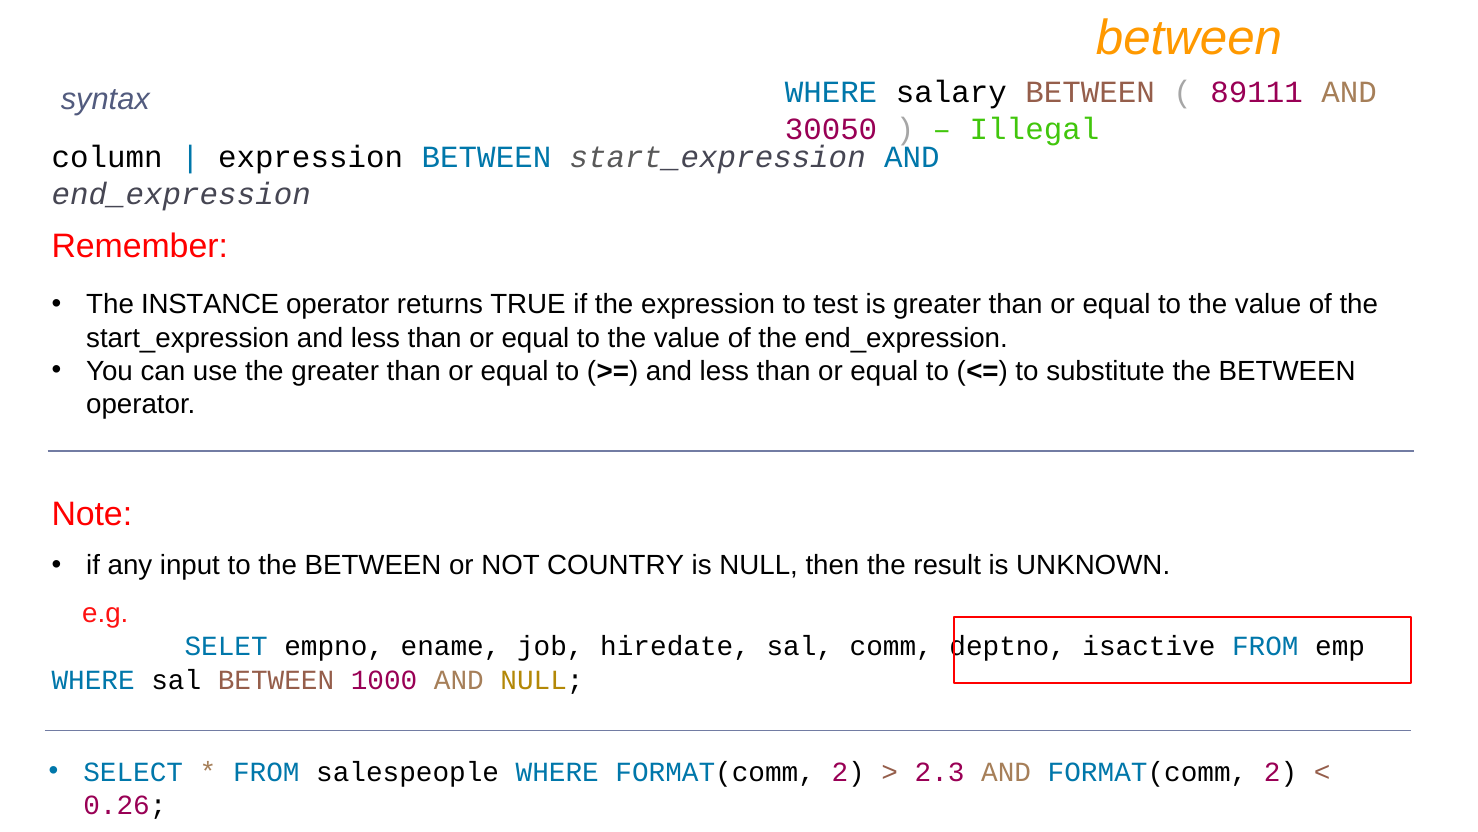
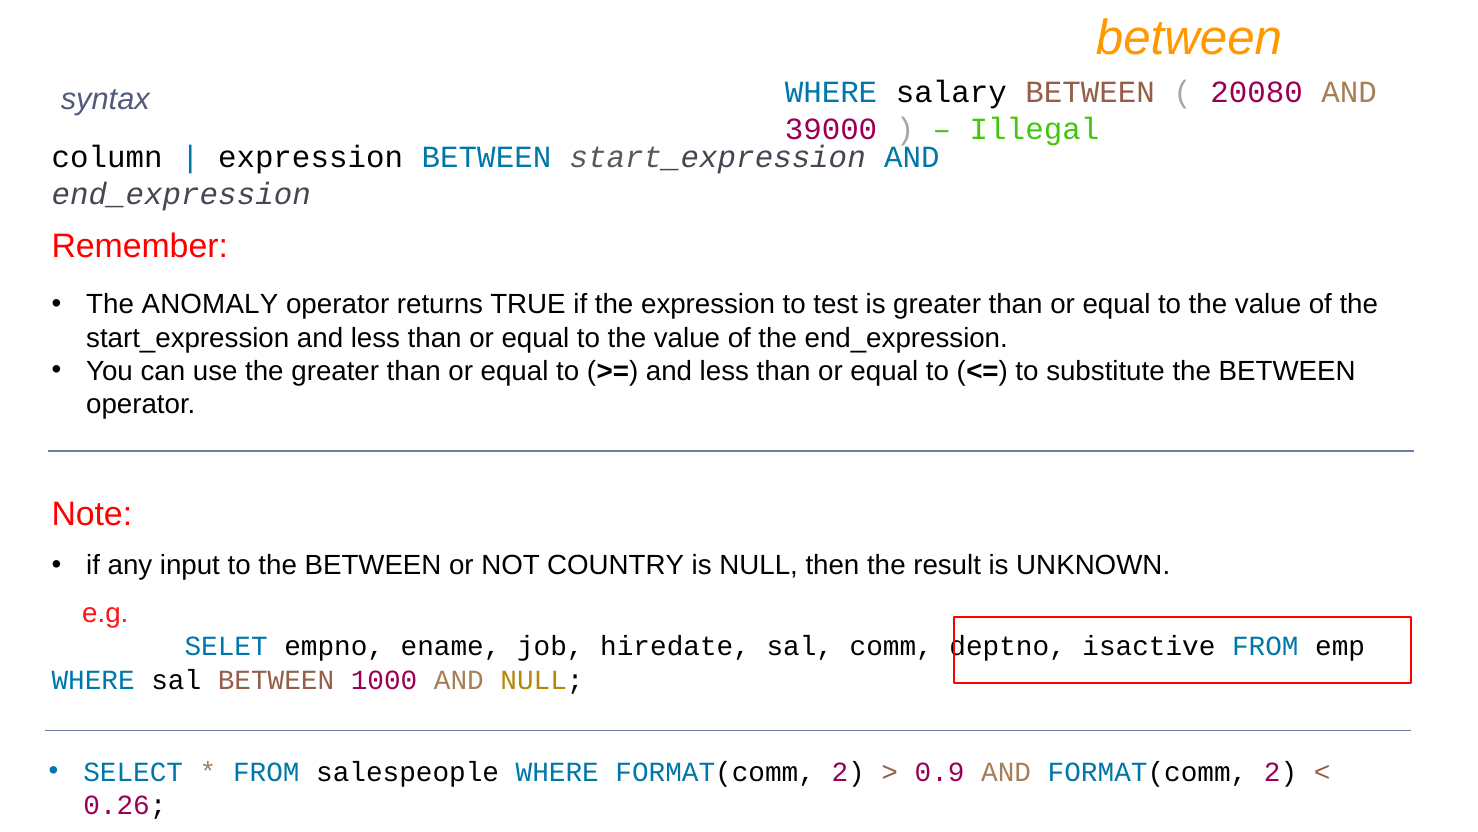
89111: 89111 -> 20080
30050: 30050 -> 39000
INSTANCE: INSTANCE -> ANOMALY
2.3: 2.3 -> 0.9
